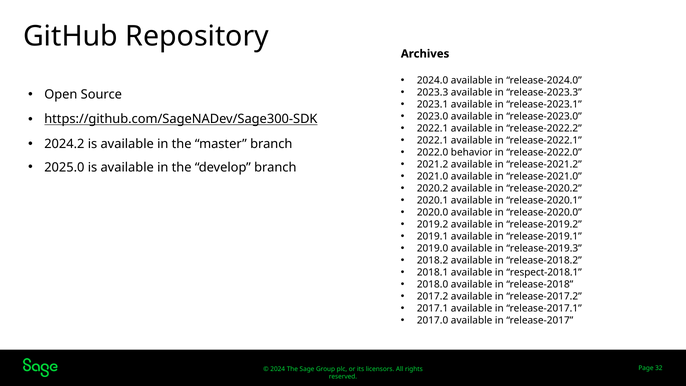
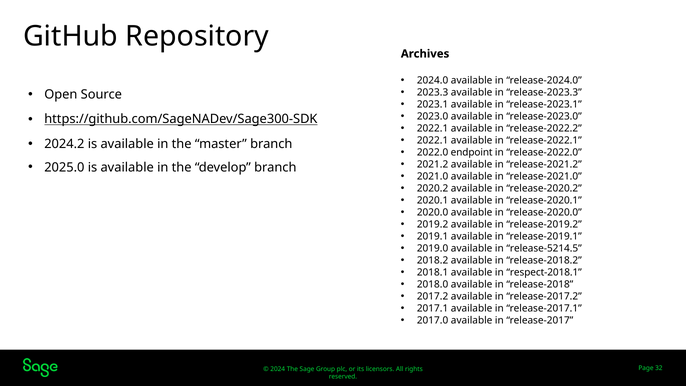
behavior: behavior -> endpoint
release-2019.3: release-2019.3 -> release-5214.5
